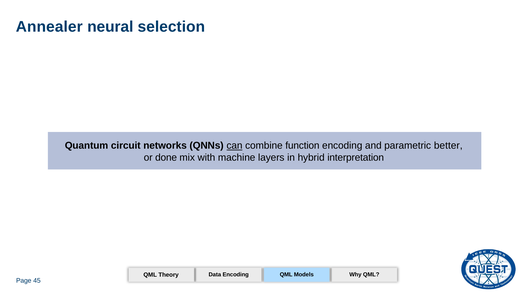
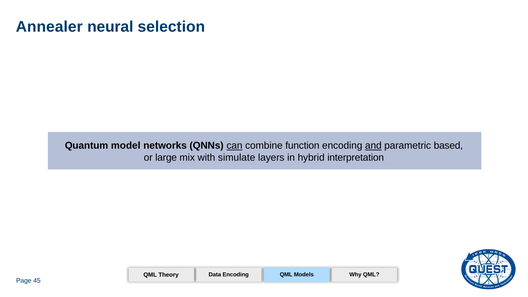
circuit: circuit -> model
and underline: none -> present
better: better -> based
done: done -> large
machine: machine -> simulate
